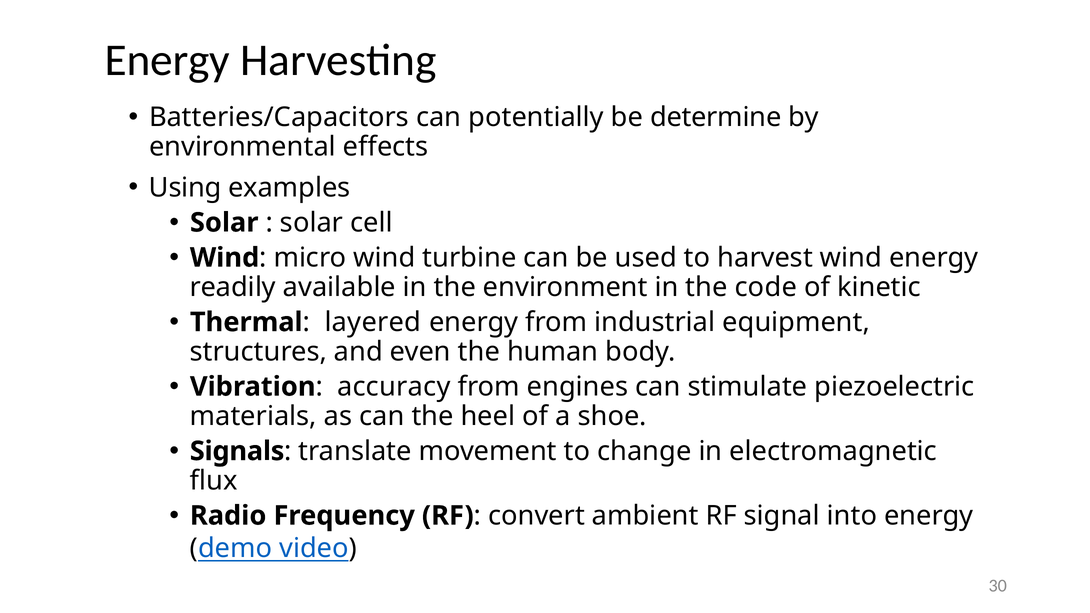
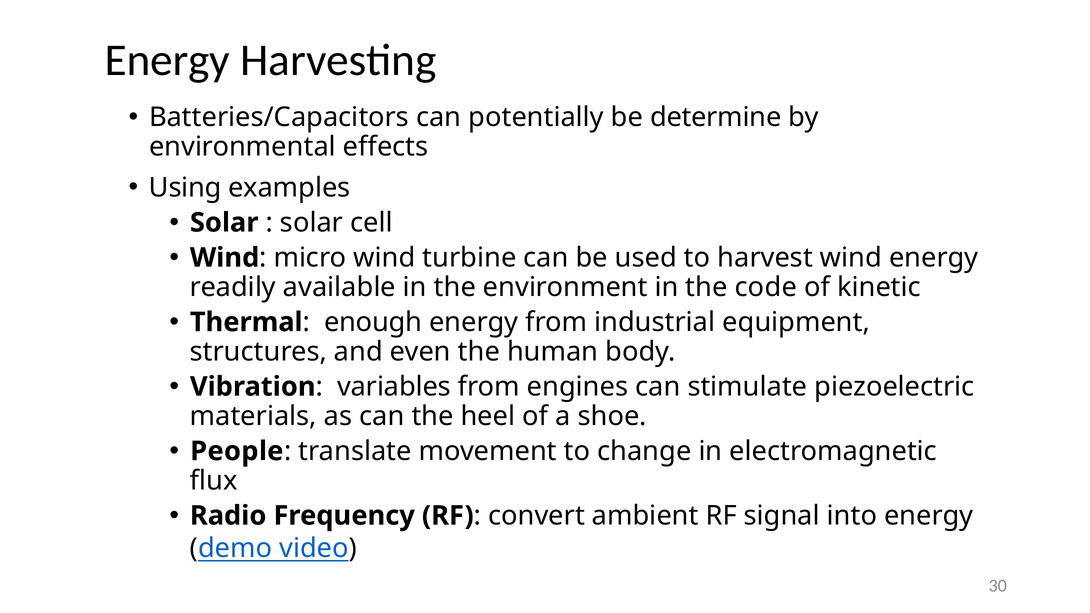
layered: layered -> enough
accuracy: accuracy -> variables
Signals: Signals -> People
